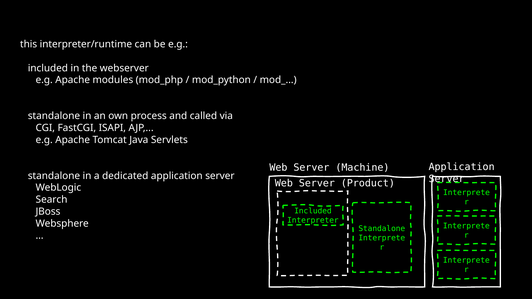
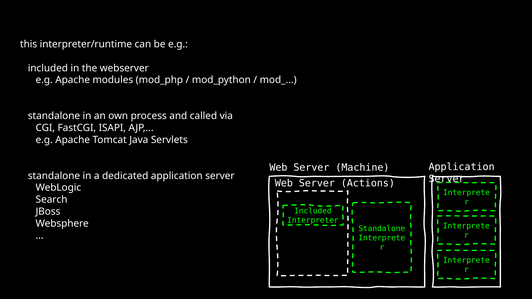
Product: Product -> Actions
